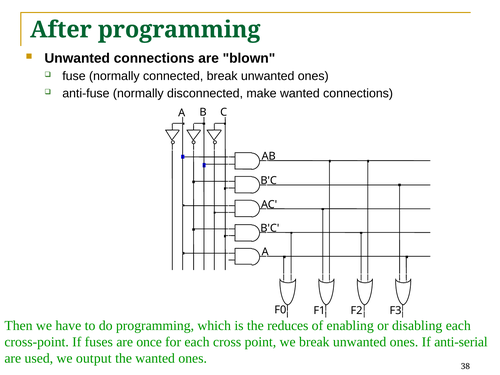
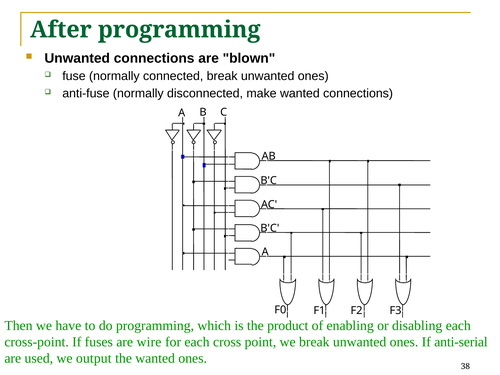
reduces: reduces -> product
once: once -> wire
